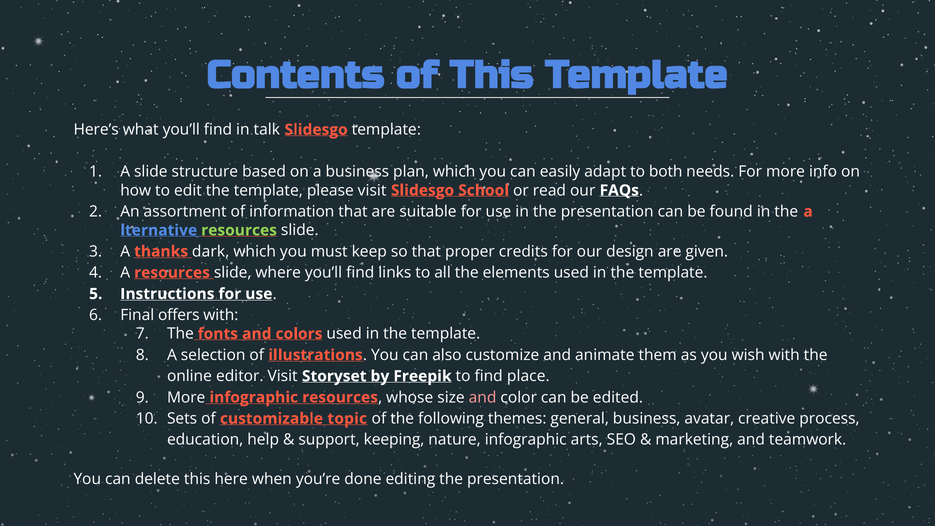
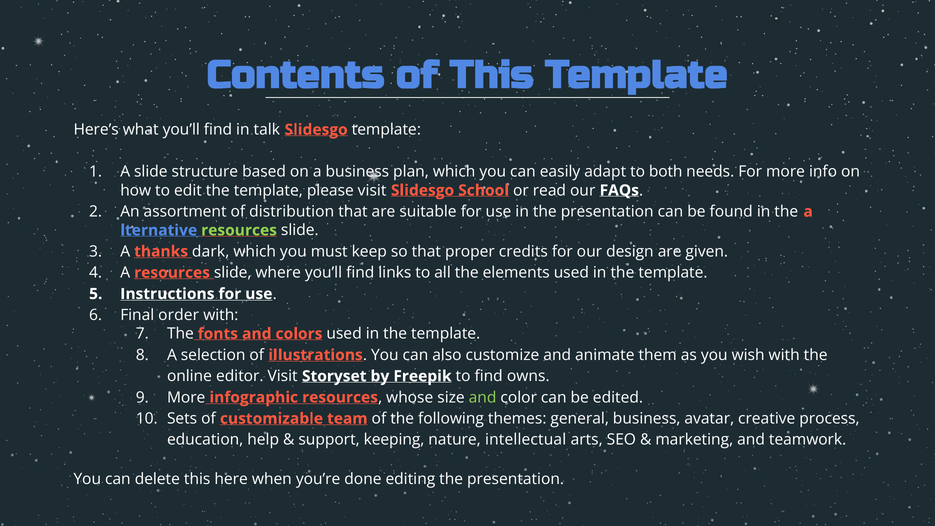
information: information -> distribution
offers: offers -> order
place: place -> owns
and at (483, 397) colour: pink -> light green
topic: topic -> team
nature infographic: infographic -> intellectual
